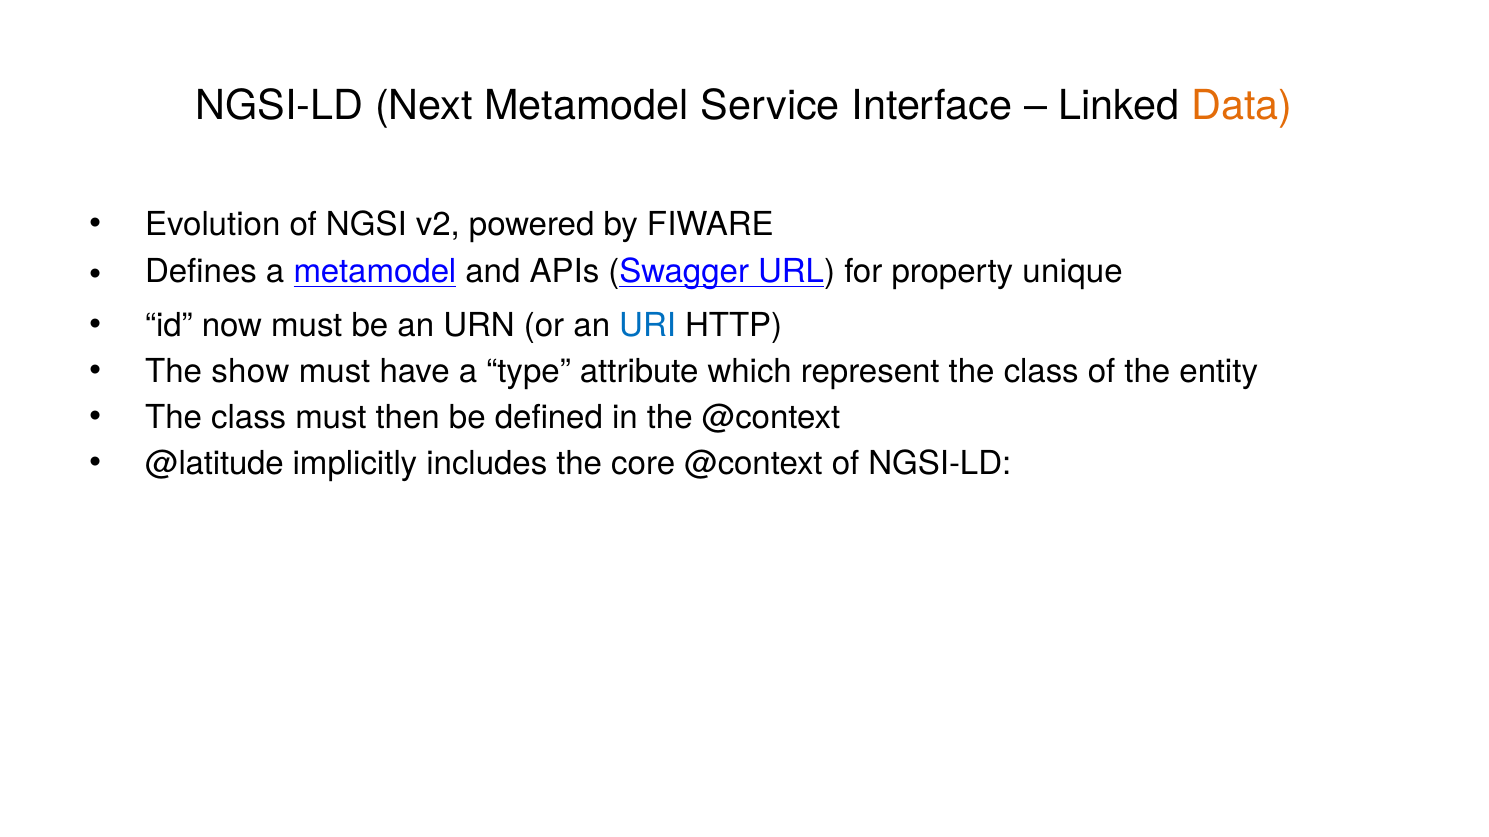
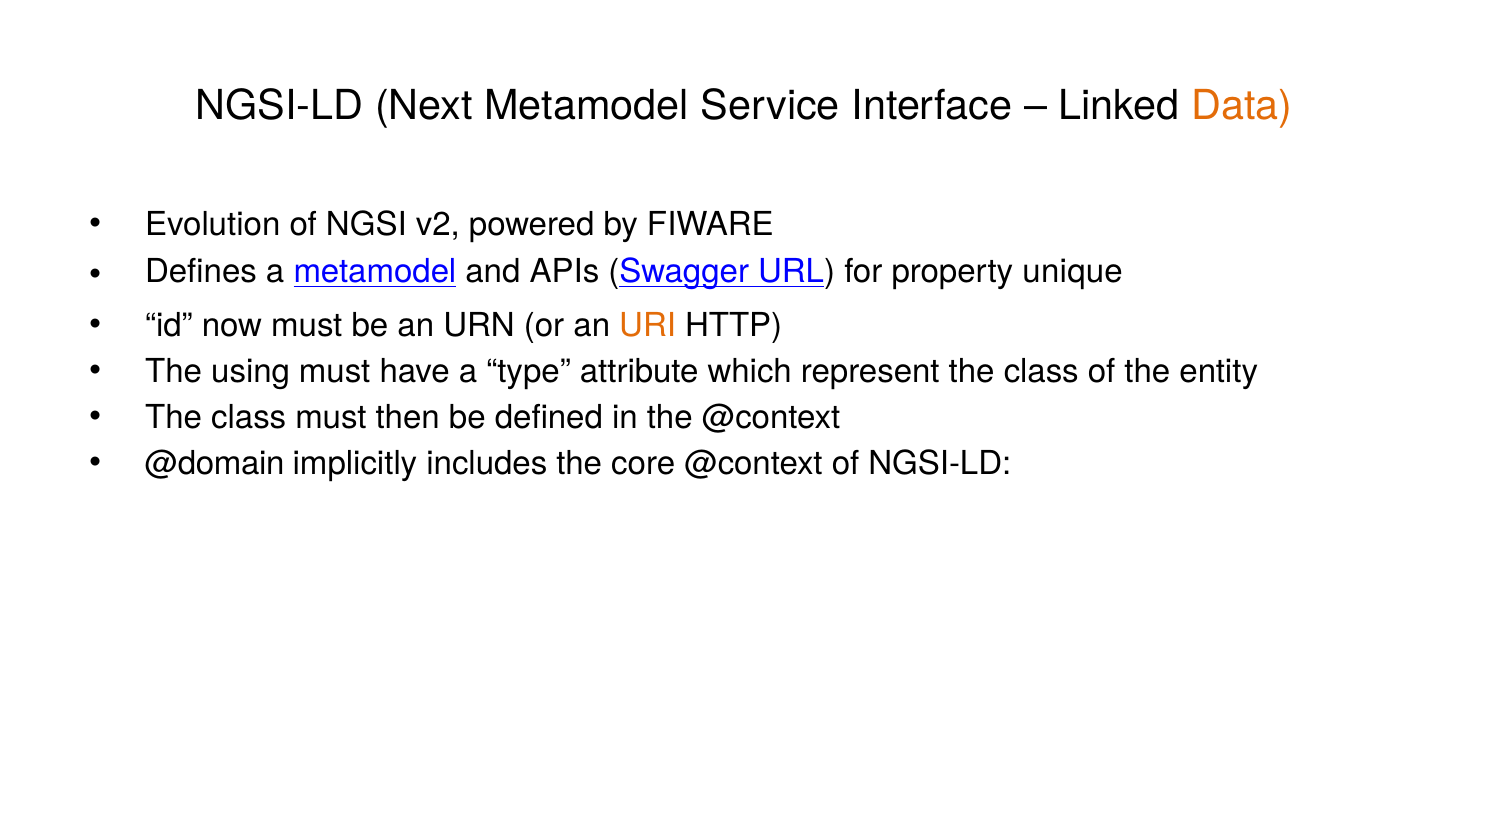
URI colour: blue -> orange
show: show -> using
@latitude: @latitude -> @domain
